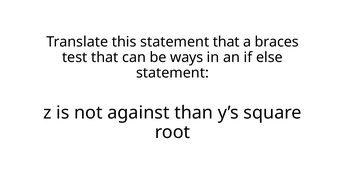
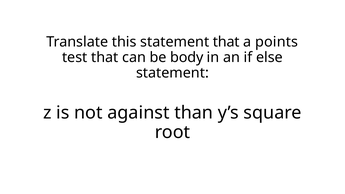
braces: braces -> points
ways: ways -> body
